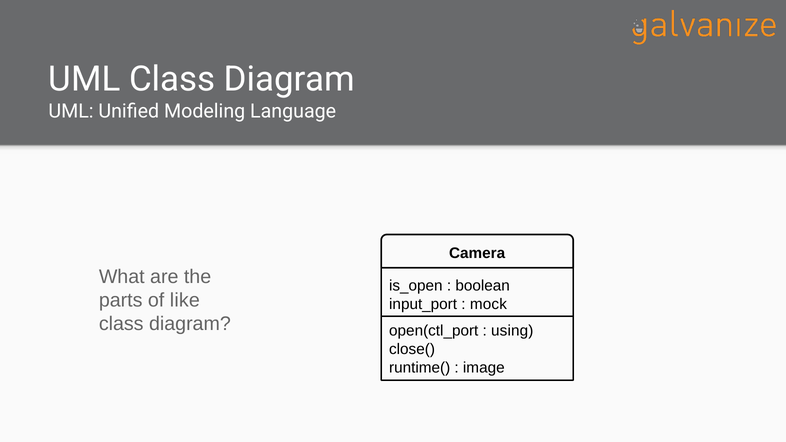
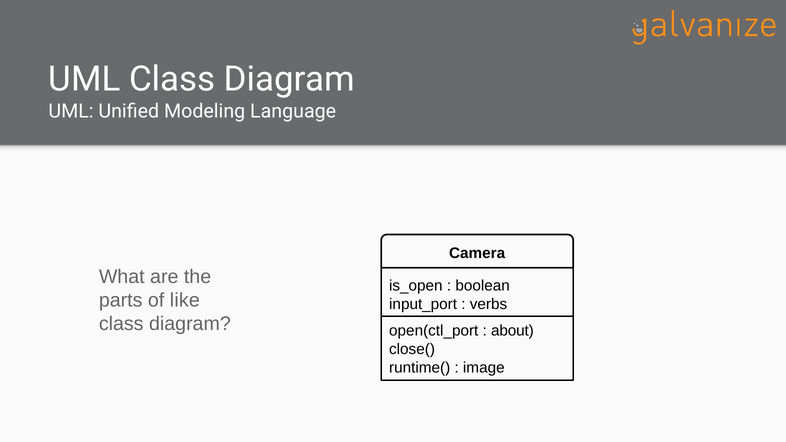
mock: mock -> verbs
using: using -> about
